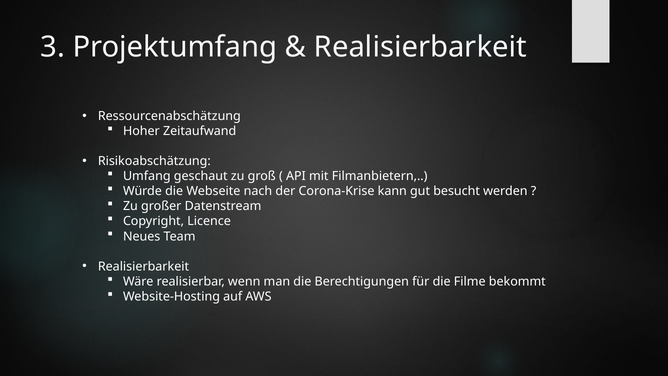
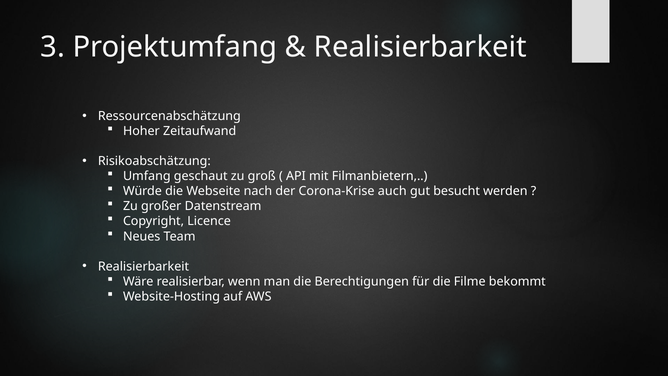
kann: kann -> auch
